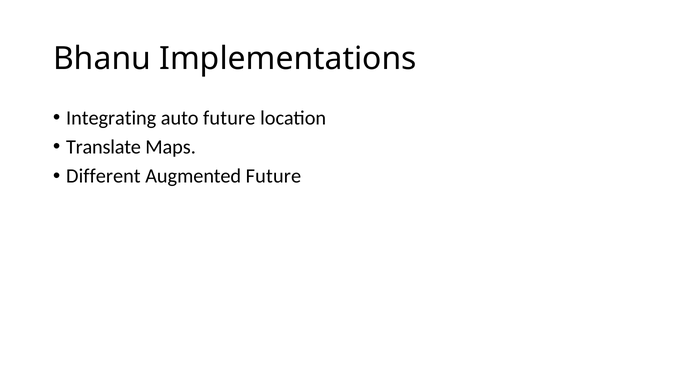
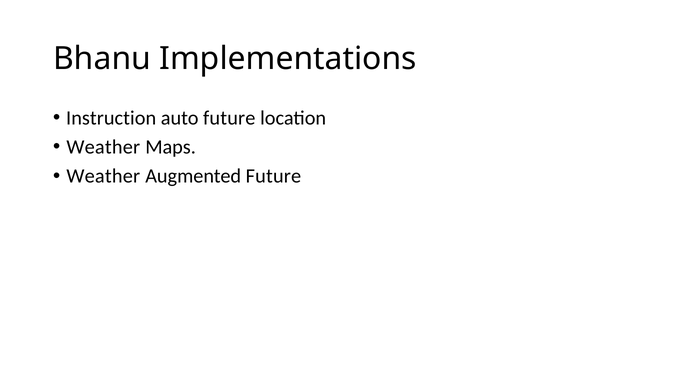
Integrating: Integrating -> Instruction
Translate at (103, 147): Translate -> Weather
Different at (103, 176): Different -> Weather
